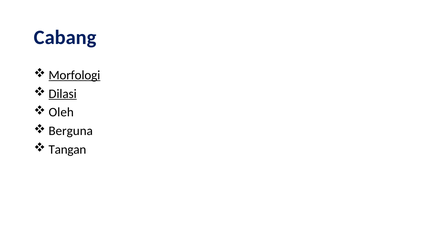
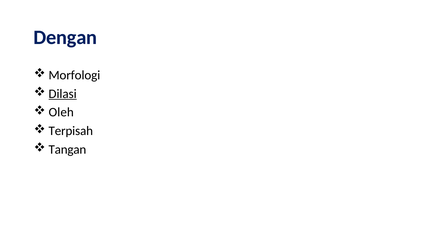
Cabang: Cabang -> Dengan
Morfologi underline: present -> none
Berguna: Berguna -> Terpisah
